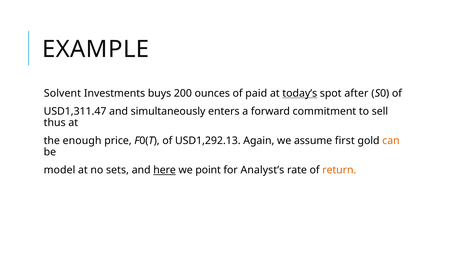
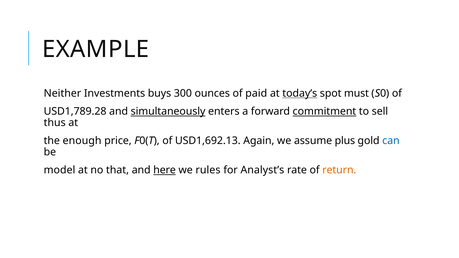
Solvent: Solvent -> Neither
200: 200 -> 300
after: after -> must
USD1,311.47: USD1,311.47 -> USD1,789.28
simultaneously underline: none -> present
commitment underline: none -> present
USD1,292.13: USD1,292.13 -> USD1,692.13
first: first -> plus
can colour: orange -> blue
sets: sets -> that
point: point -> rules
